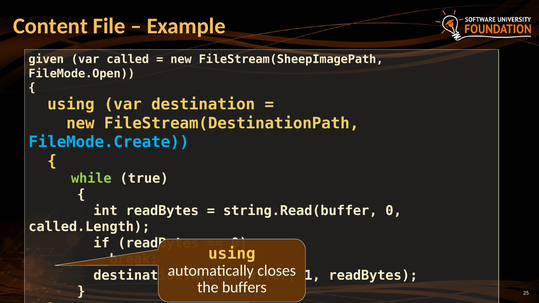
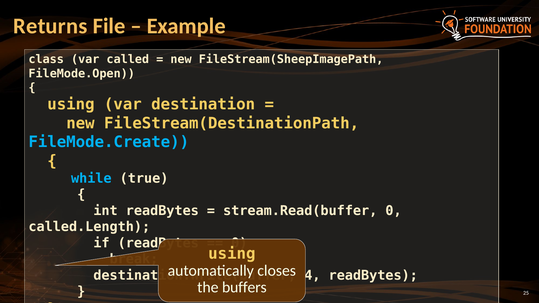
Content: Content -> Returns
given: given -> class
while colour: light green -> light blue
string.Read(buffer: string.Read(buffer -> stream.Read(buffer
1: 1 -> 4
